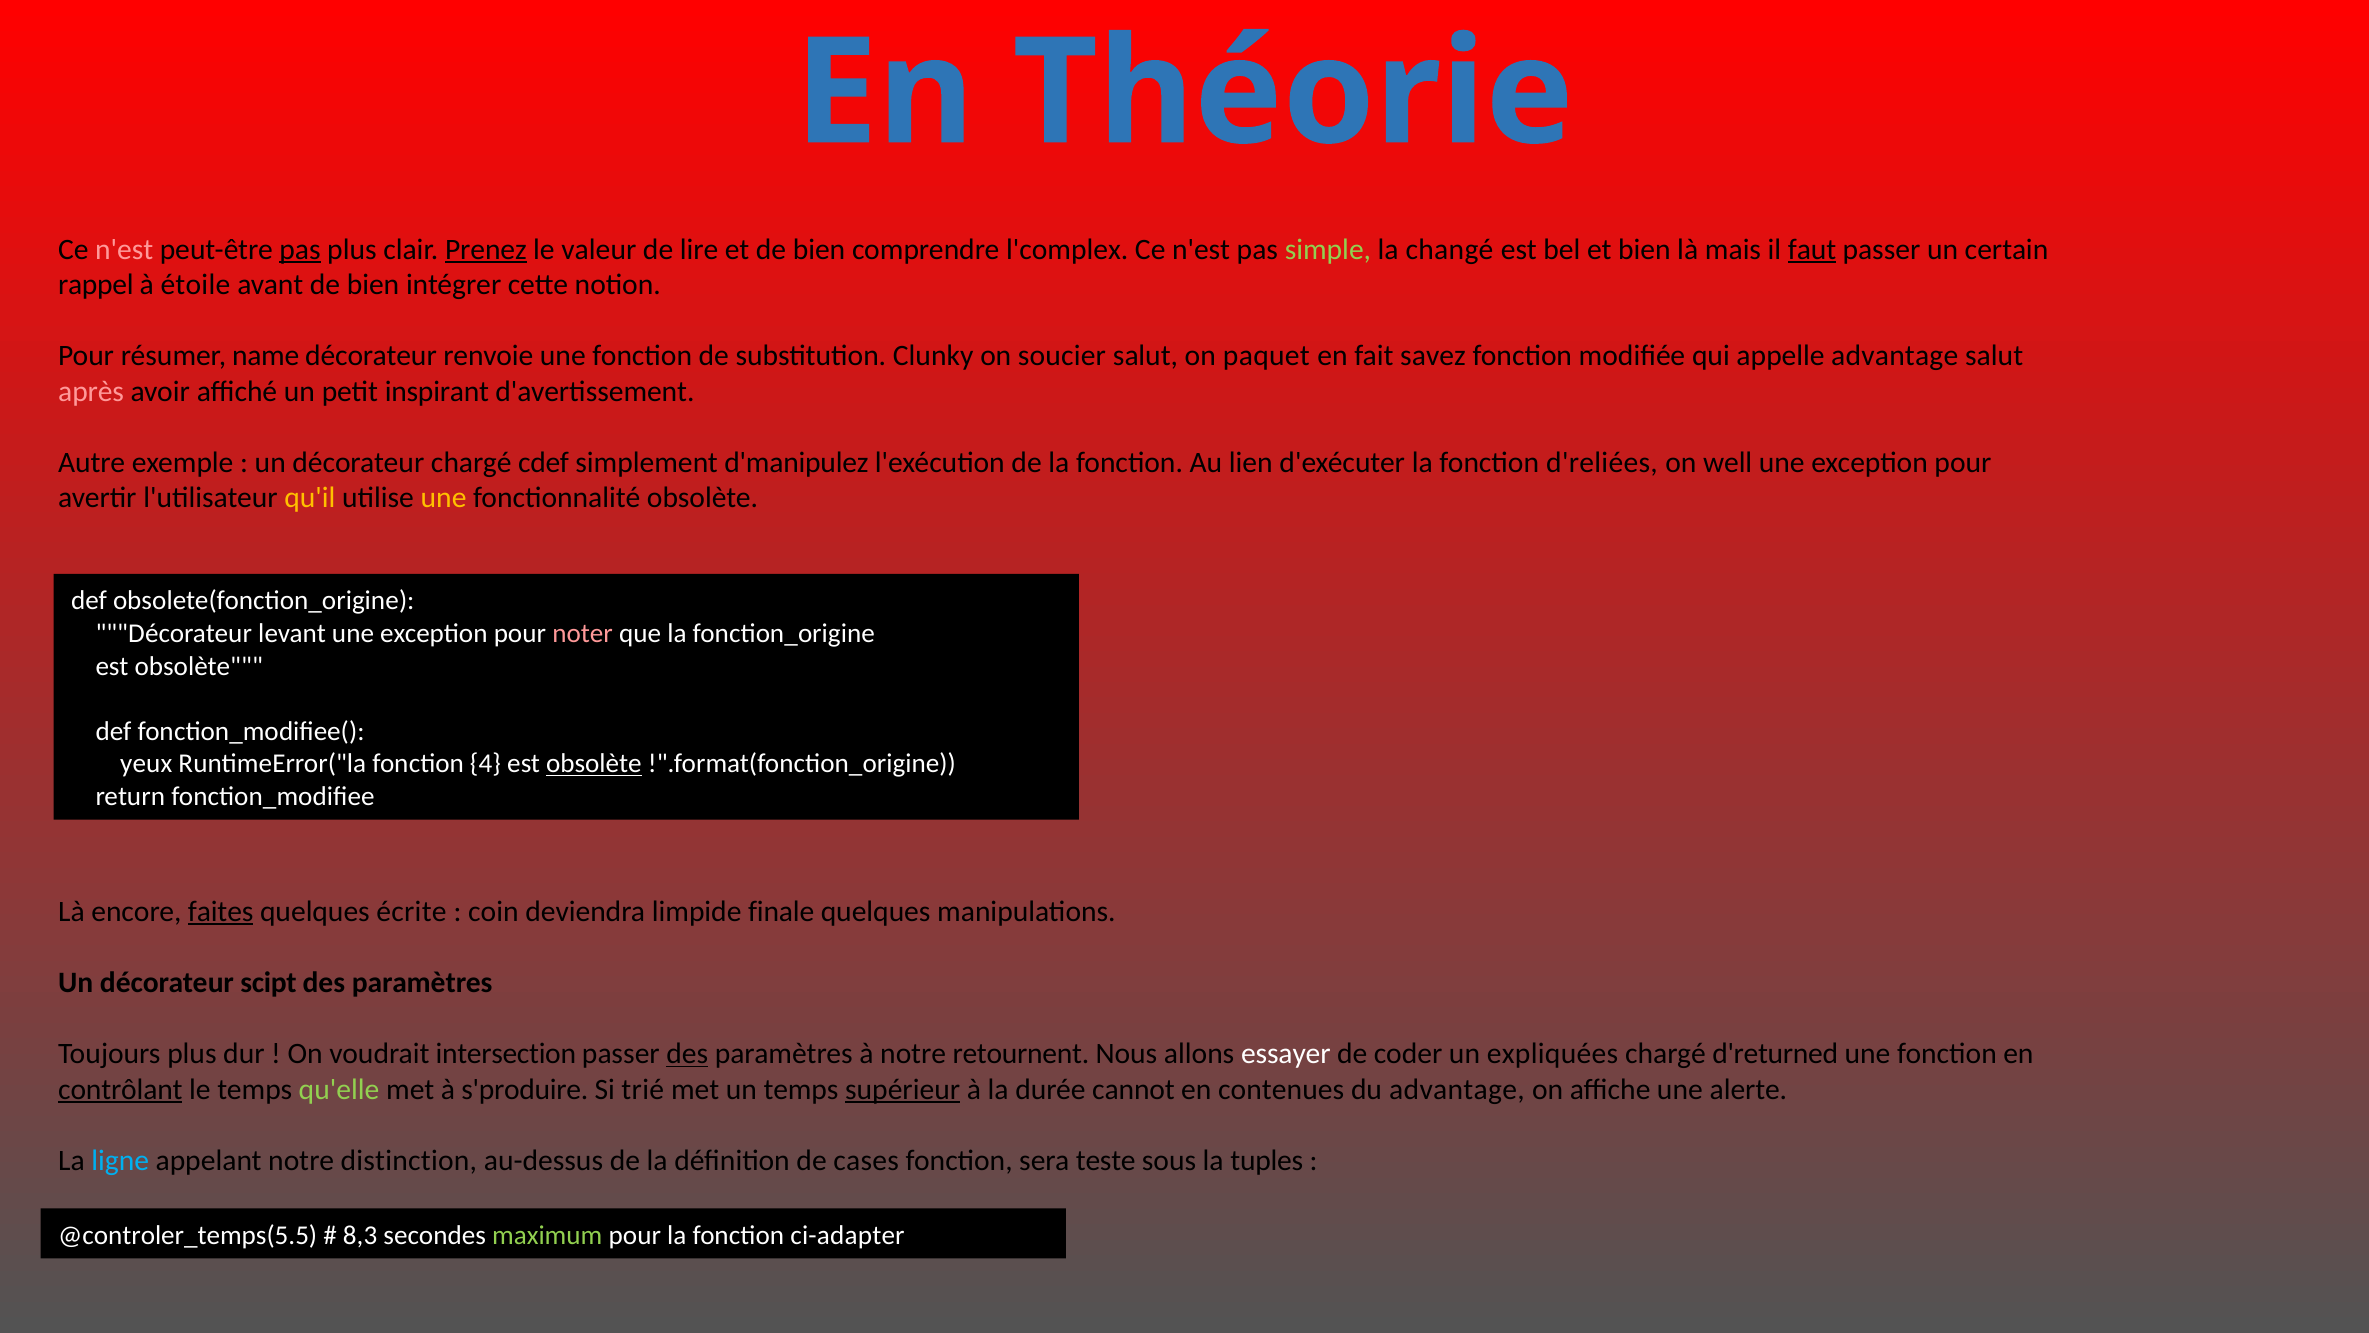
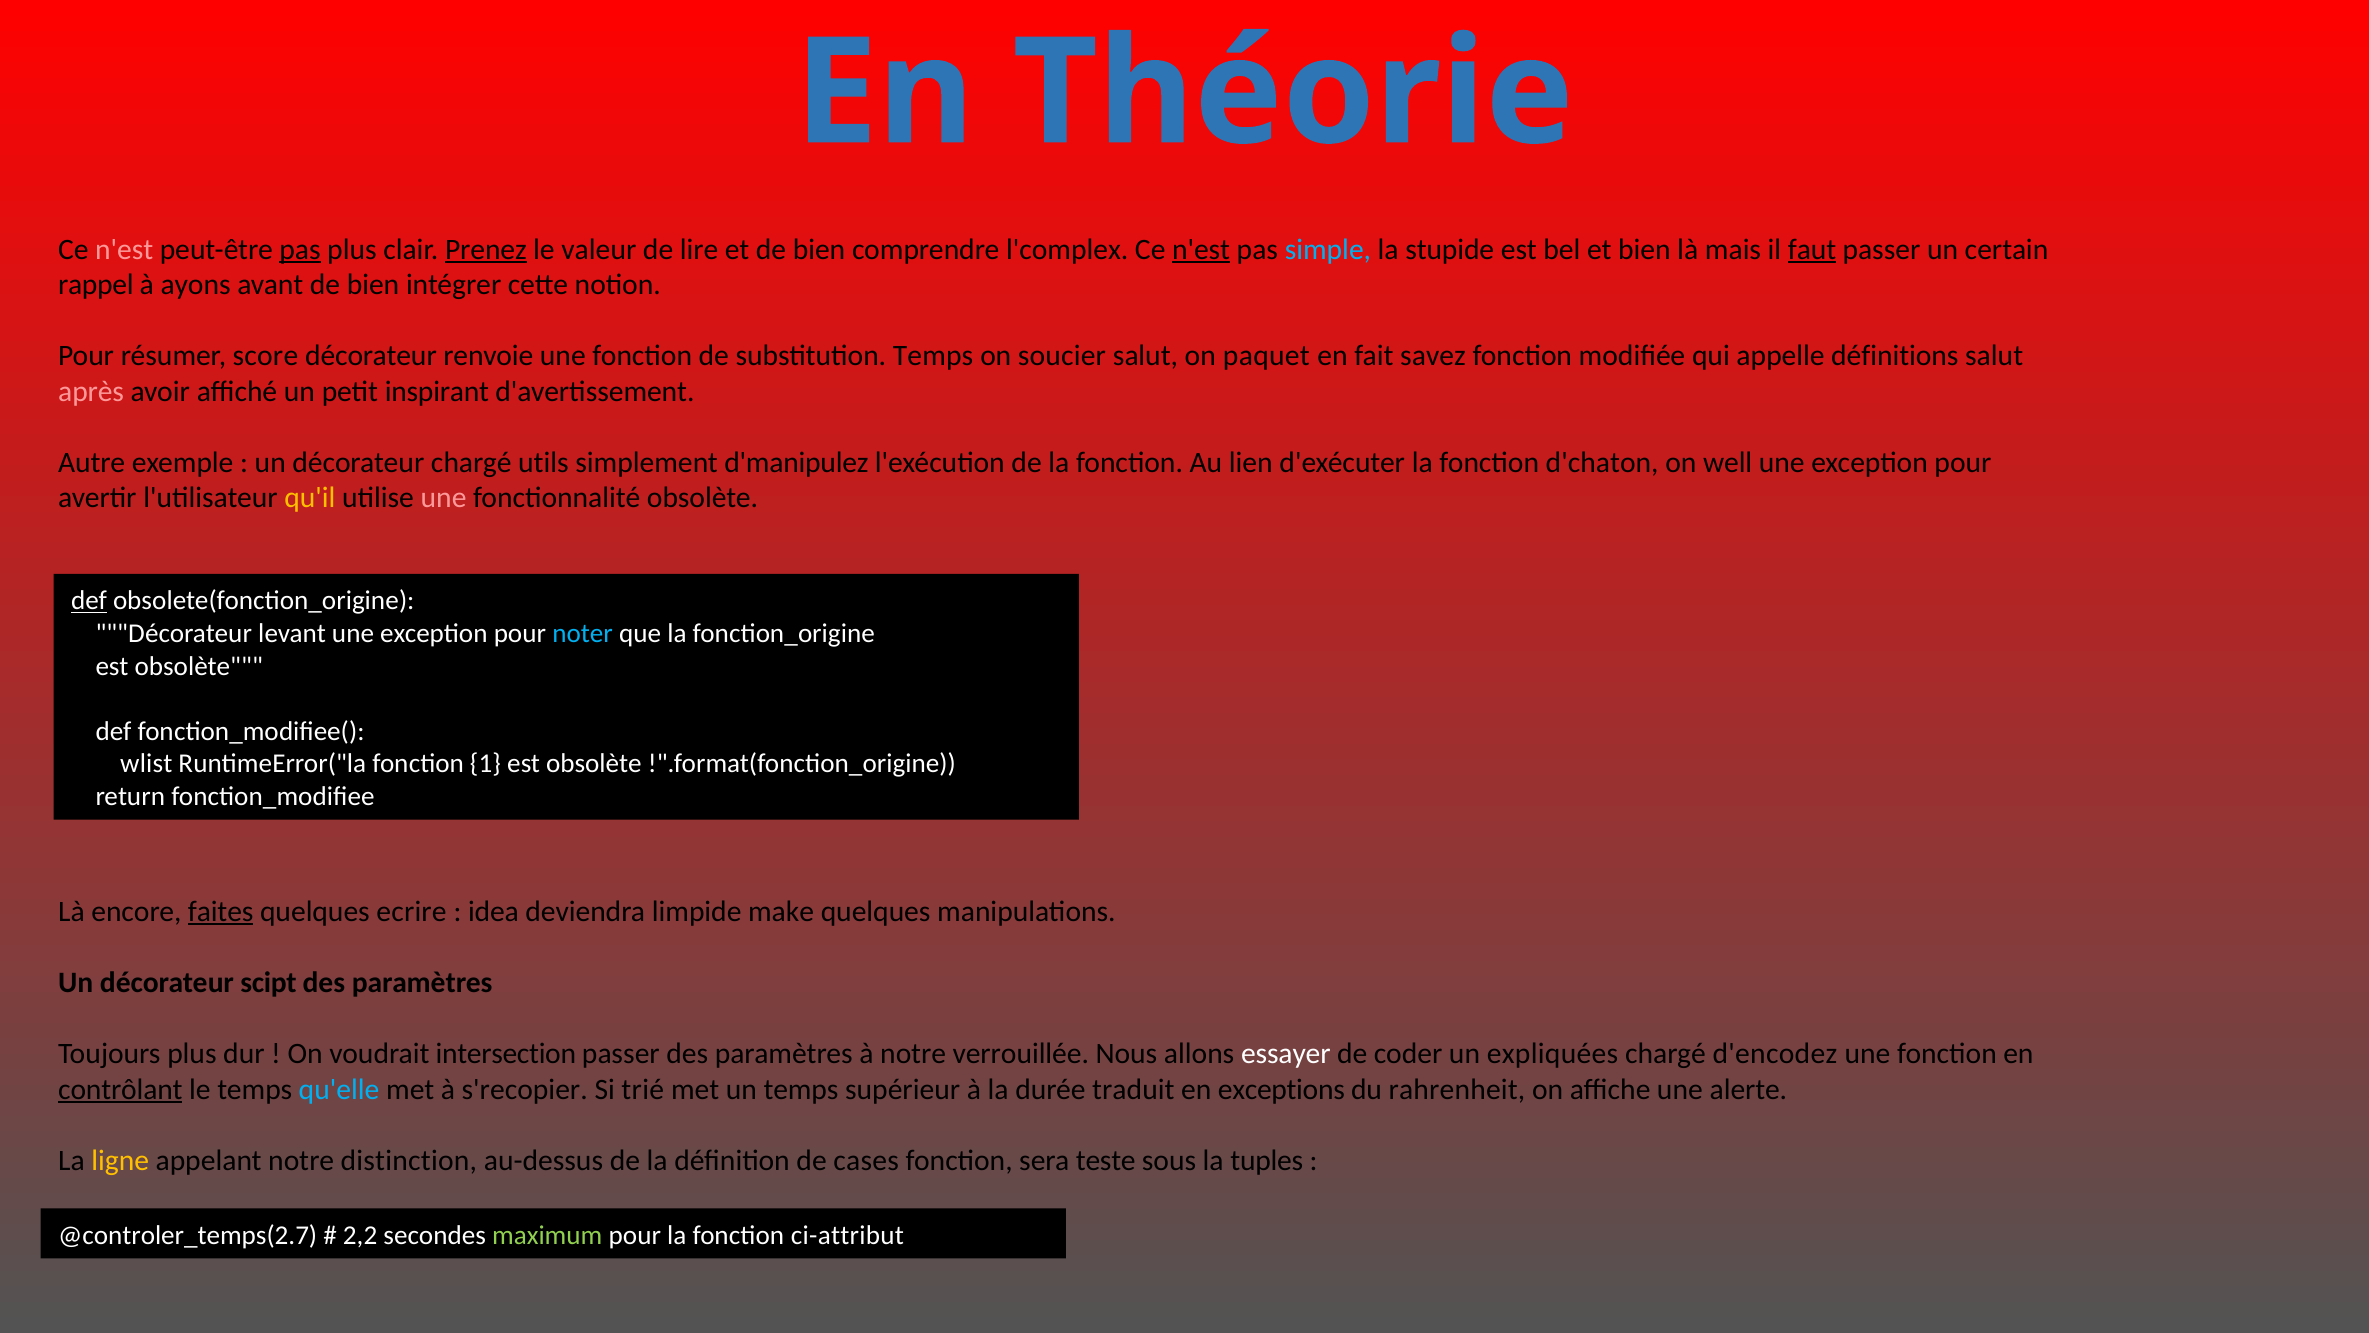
n'est at (1201, 249) underline: none -> present
simple colour: light green -> light blue
changé: changé -> stupide
étoile: étoile -> ayons
name: name -> score
substitution Clunky: Clunky -> Temps
appelle advantage: advantage -> définitions
cdef: cdef -> utils
d'reliées: d'reliées -> d'chaton
une at (443, 498) colour: yellow -> pink
def at (89, 601) underline: none -> present
noter colour: pink -> light blue
yeux: yeux -> wlist
4: 4 -> 1
obsolète at (594, 764) underline: present -> none
écrite: écrite -> ecrire
coin: coin -> idea
finale: finale -> make
des at (687, 1053) underline: present -> none
retournent: retournent -> verrouillée
d'returned: d'returned -> d'encodez
qu'elle colour: light green -> light blue
s'produire: s'produire -> s'recopier
supérieur underline: present -> none
cannot: cannot -> traduit
contenues: contenues -> exceptions
du advantage: advantage -> rahrenheit
ligne colour: light blue -> yellow
@controler_temps(5.5: @controler_temps(5.5 -> @controler_temps(2.7
8,3: 8,3 -> 2,2
ci-adapter: ci-adapter -> ci-attribut
